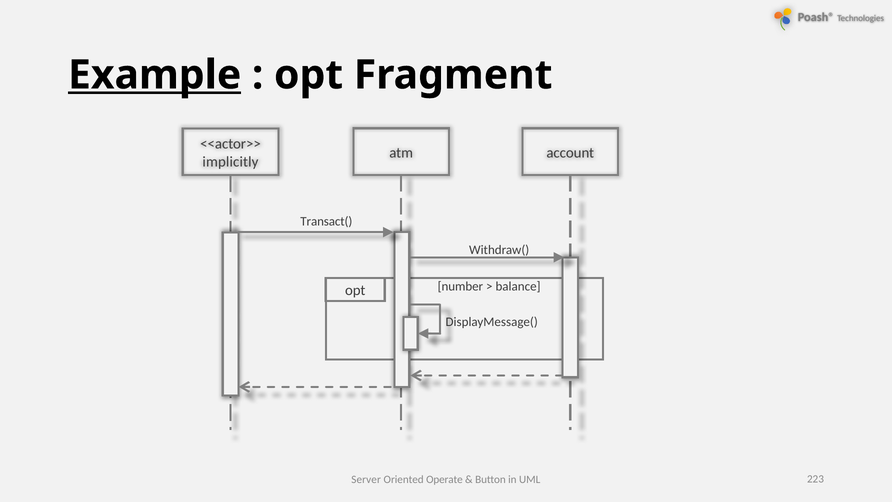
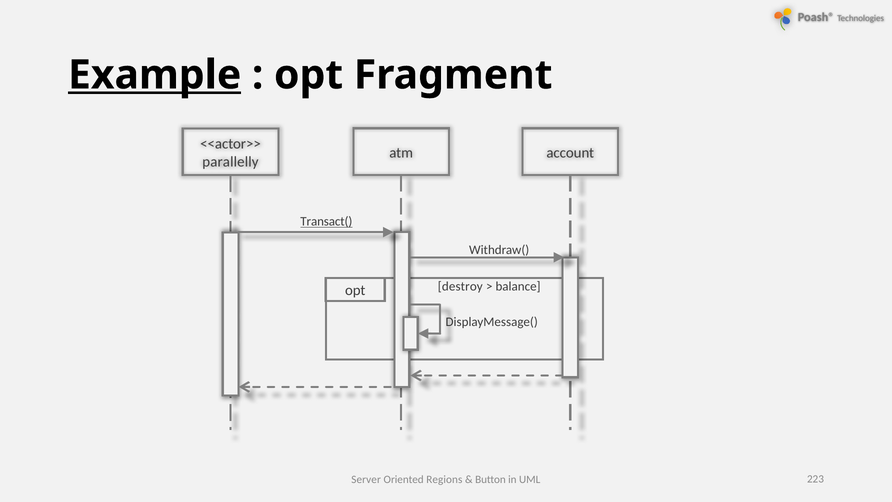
implicitly: implicitly -> parallelly
Transact( underline: none -> present
number: number -> destroy
Operate: Operate -> Regions
